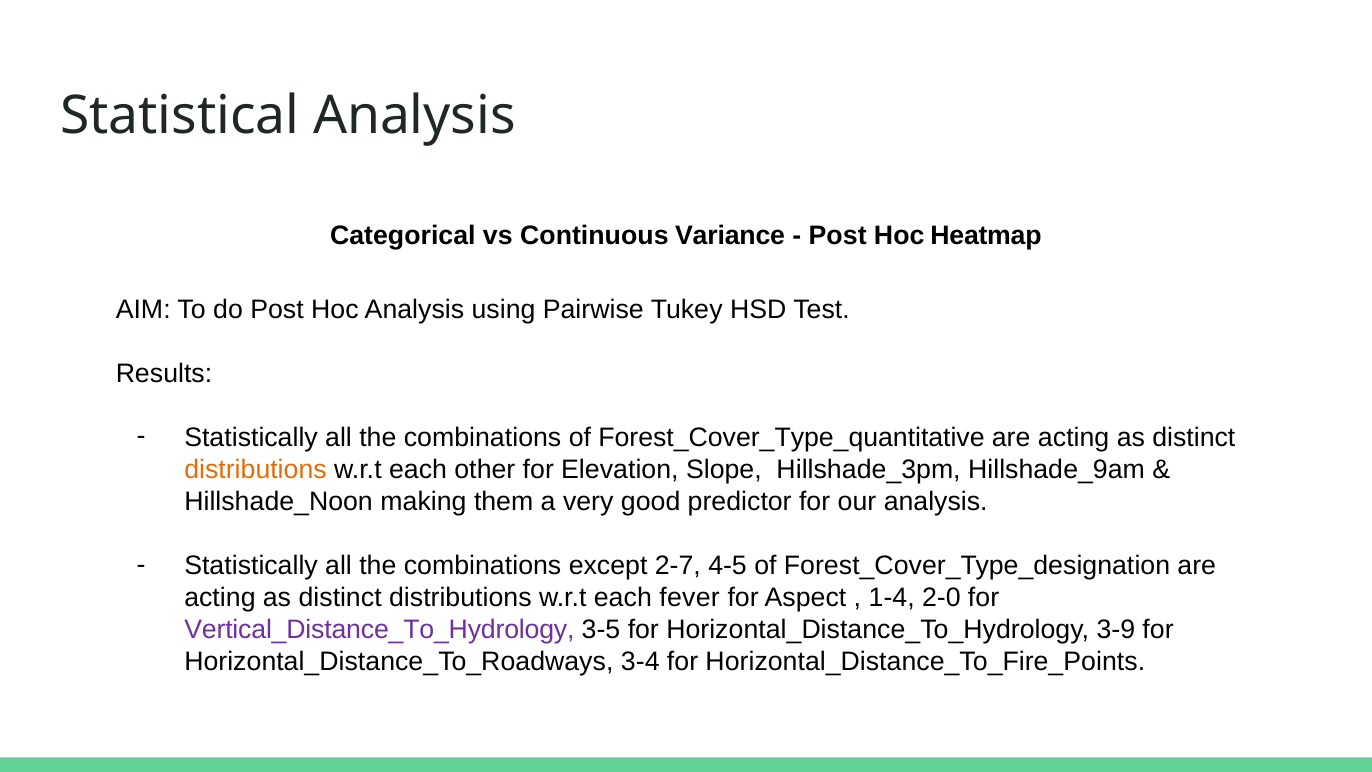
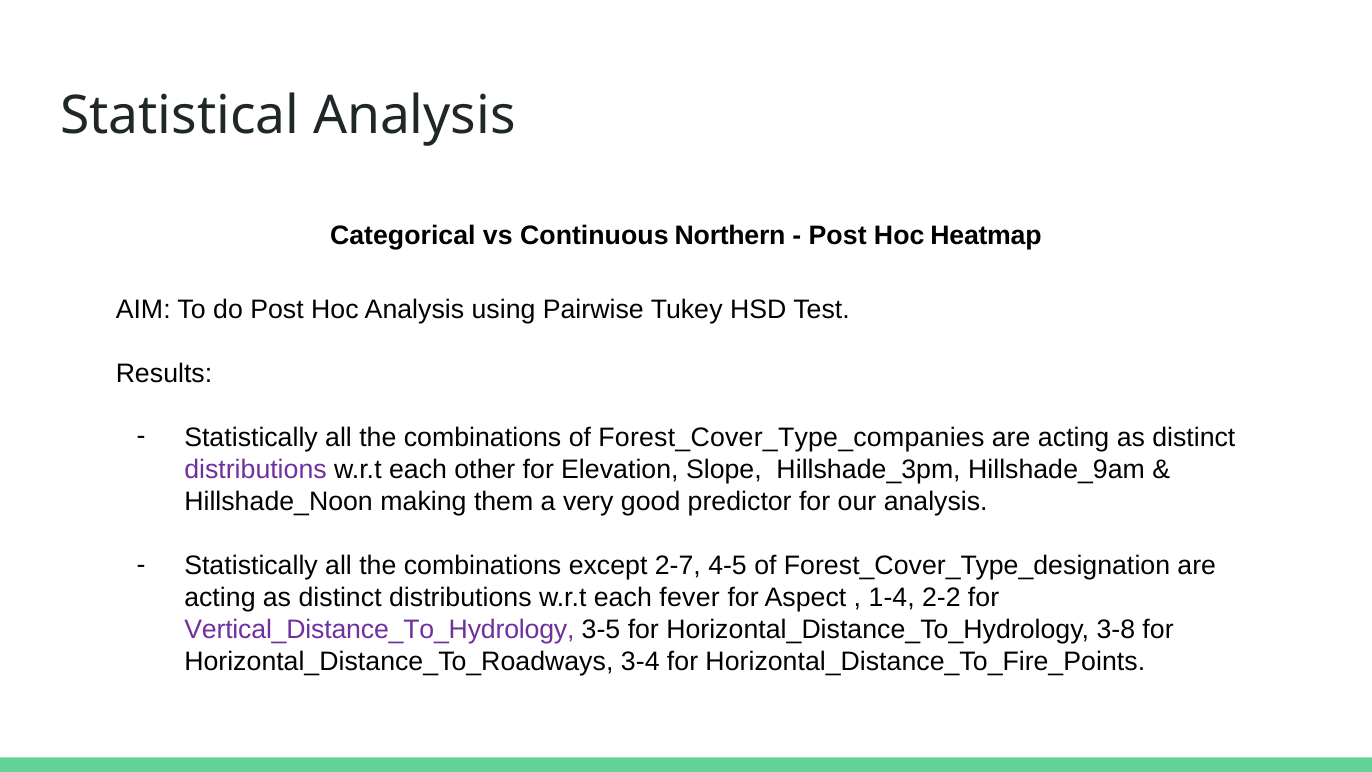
Variance: Variance -> Northern
Forest_Cover_Type_quantitative: Forest_Cover_Type_quantitative -> Forest_Cover_Type_companies
distributions at (256, 469) colour: orange -> purple
2-0: 2-0 -> 2-2
3-9: 3-9 -> 3-8
